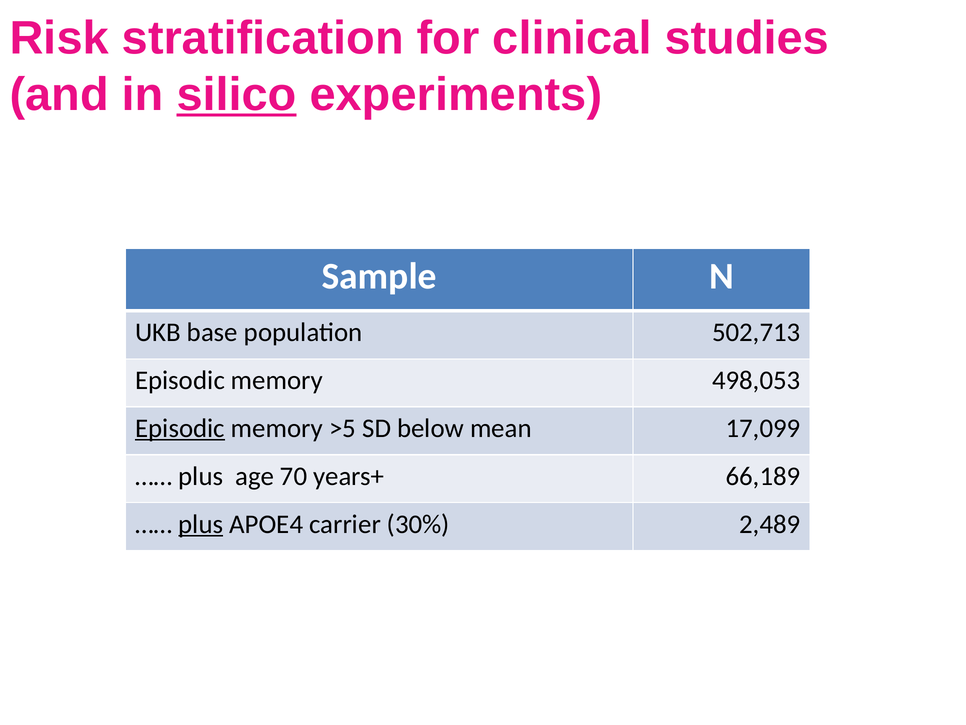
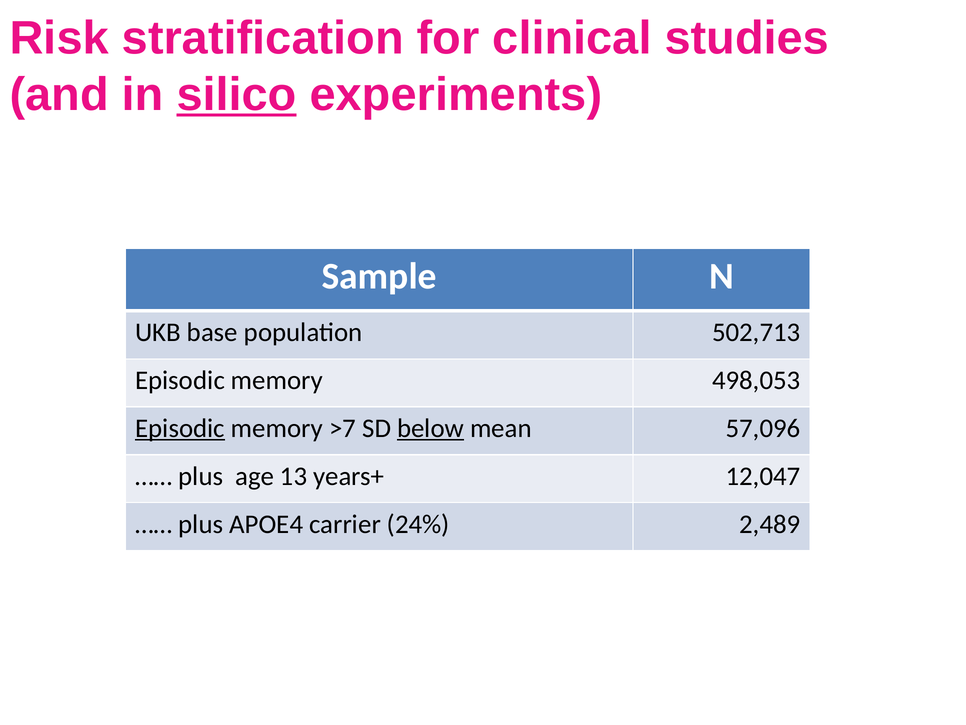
>5: >5 -> >7
below underline: none -> present
17,099: 17,099 -> 57,096
70: 70 -> 13
66,189: 66,189 -> 12,047
plus at (201, 524) underline: present -> none
30%: 30% -> 24%
